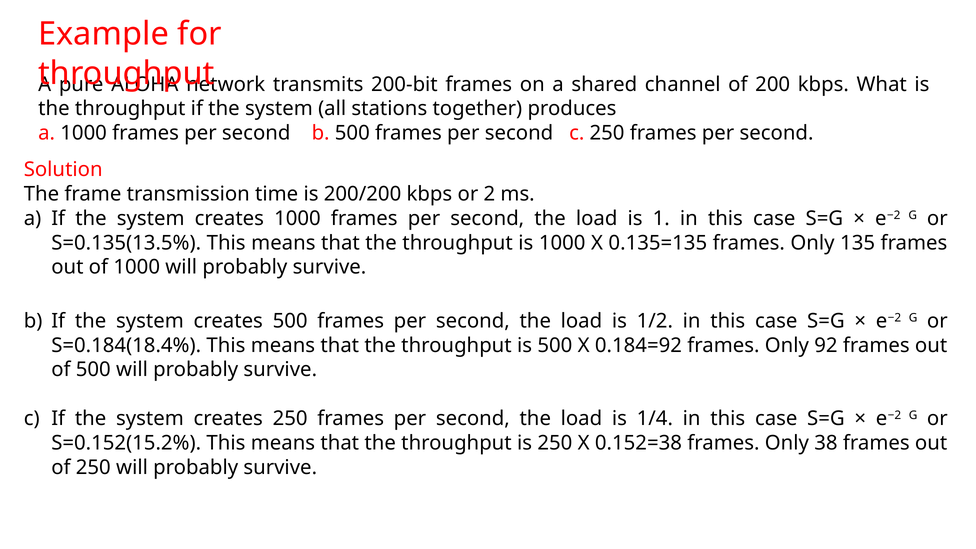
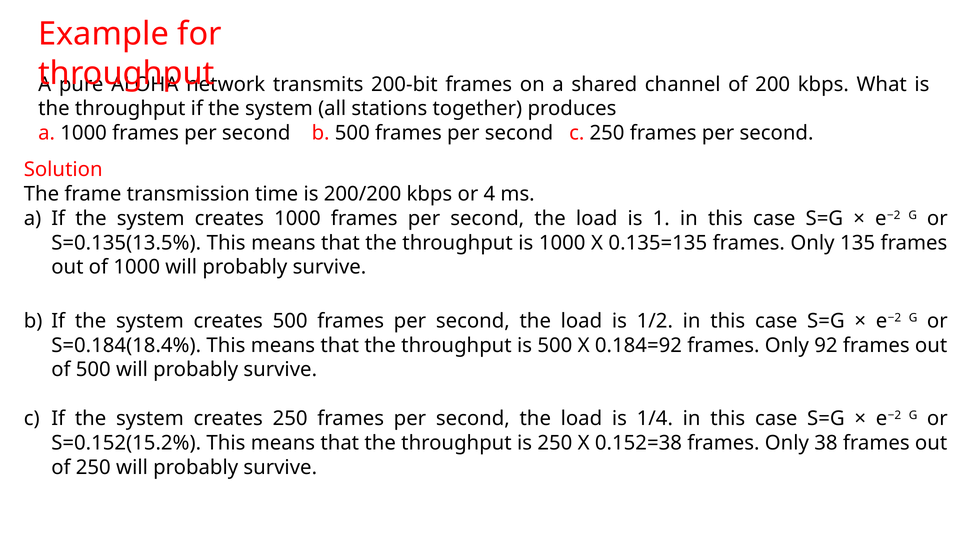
2: 2 -> 4
